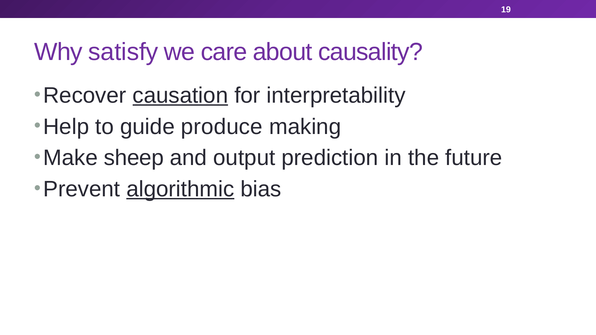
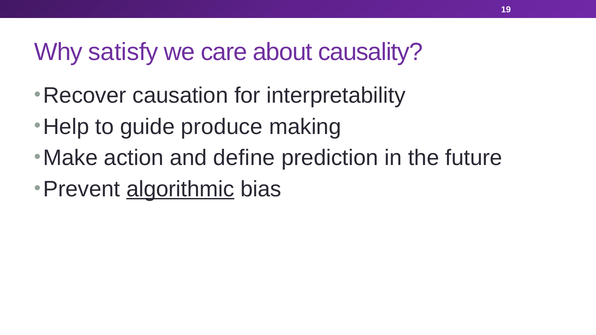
causation underline: present -> none
sheep: sheep -> action
output: output -> define
